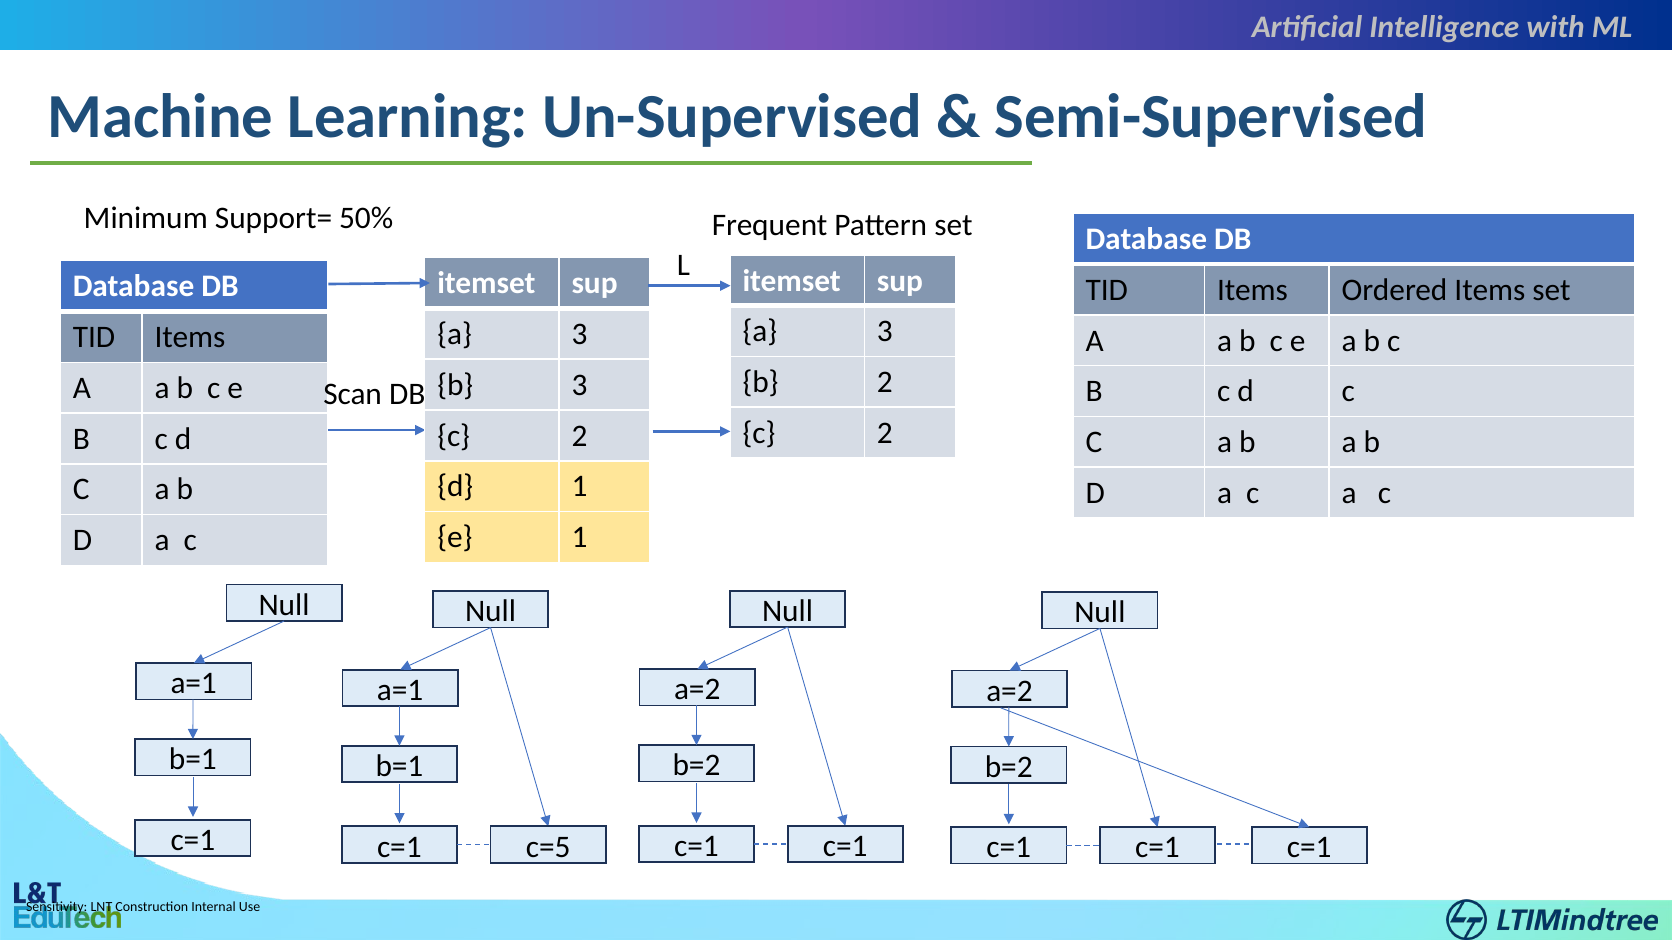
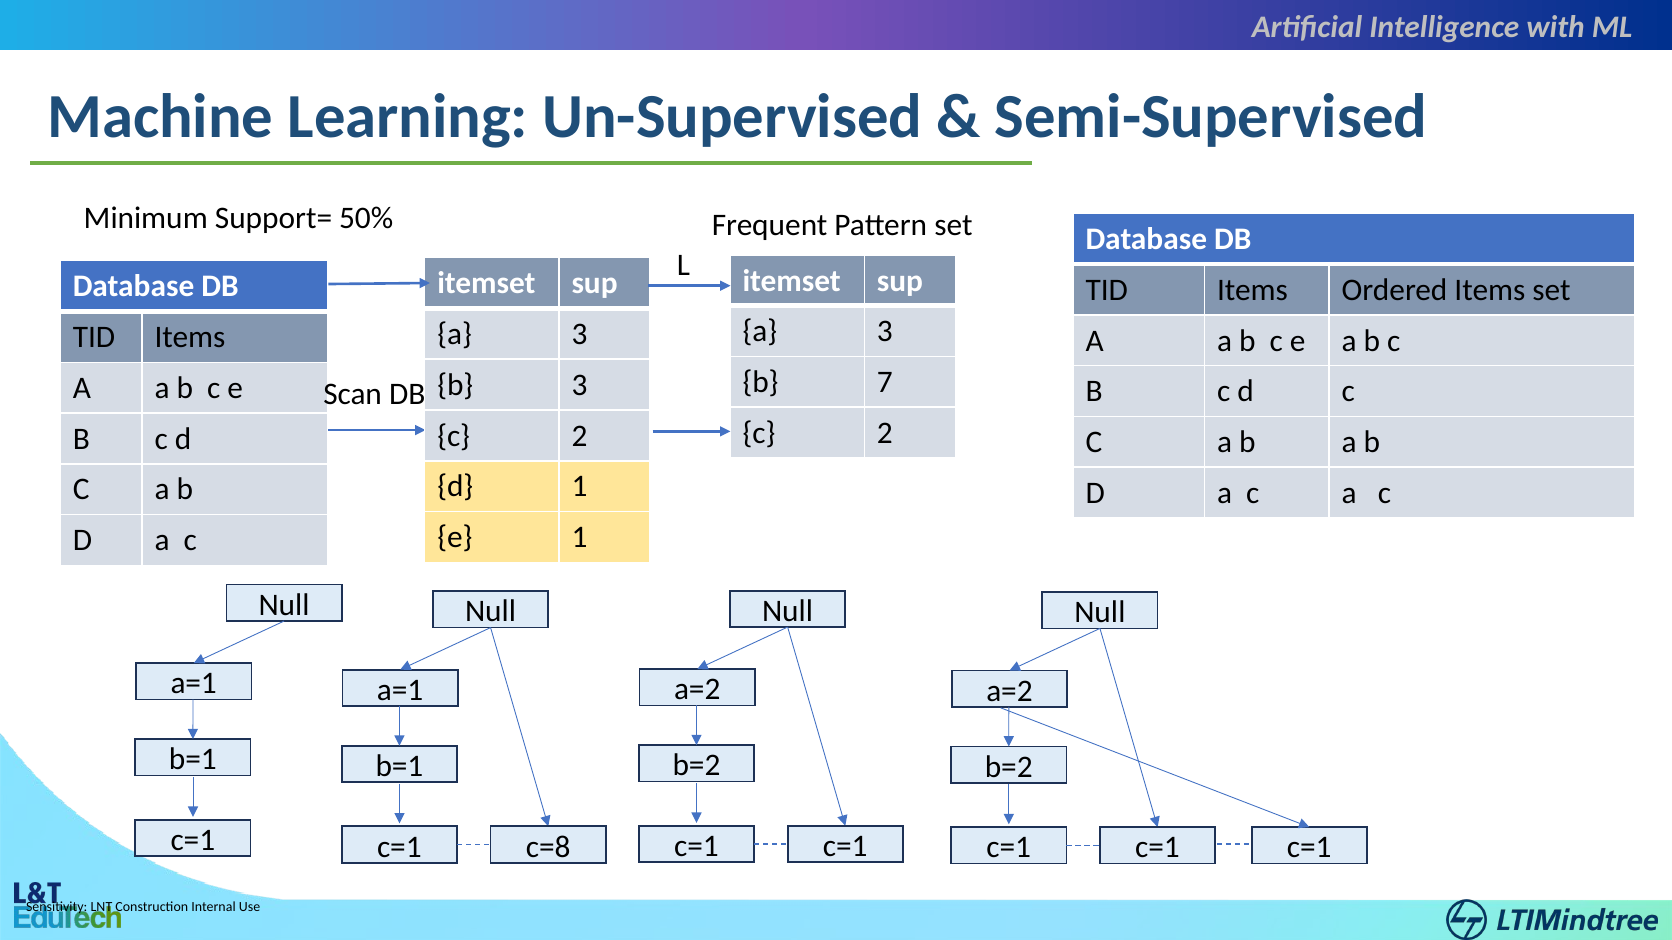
b 2: 2 -> 7
c=5: c=5 -> c=8
